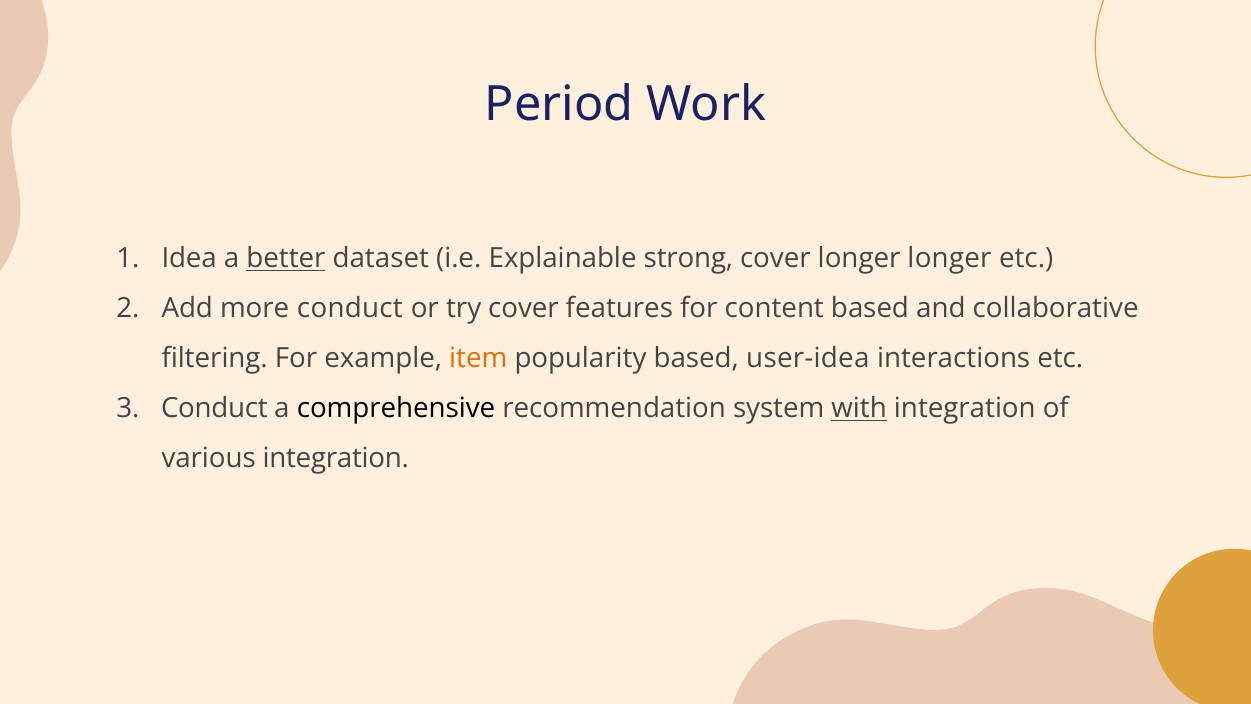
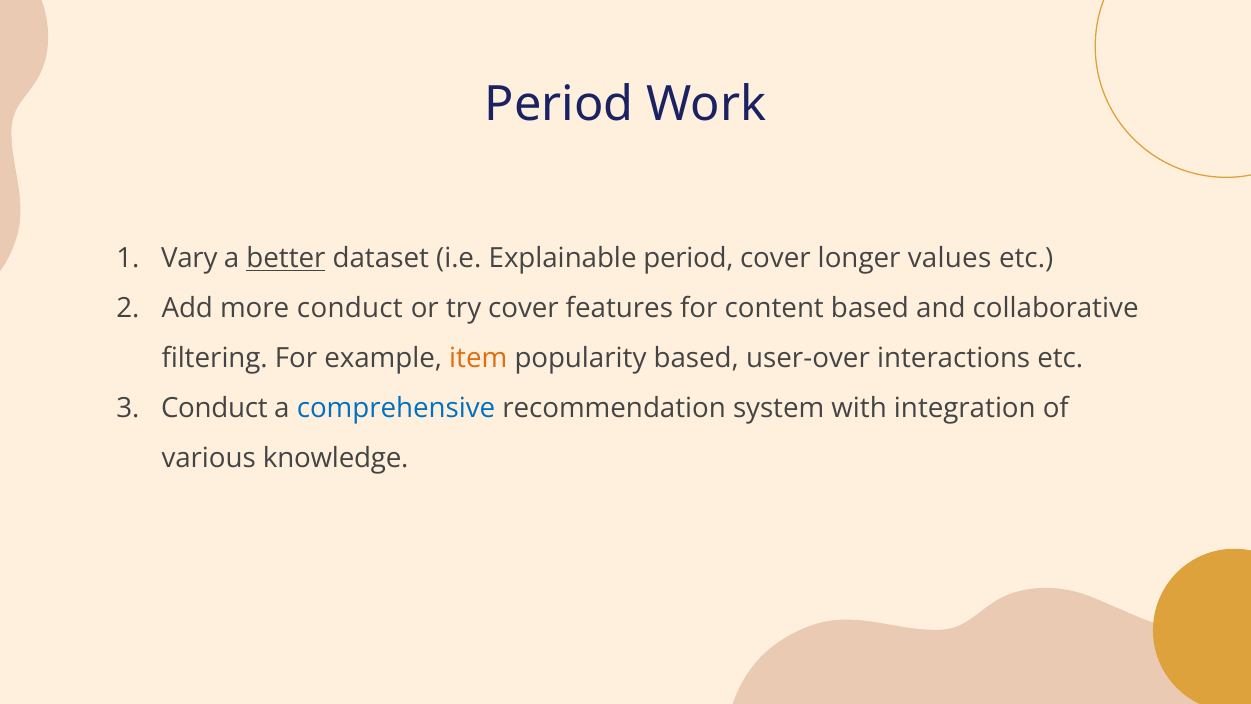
Idea: Idea -> Vary
Explainable strong: strong -> period
longer longer: longer -> values
user-idea: user-idea -> user-over
comprehensive colour: black -> blue
with underline: present -> none
various integration: integration -> knowledge
